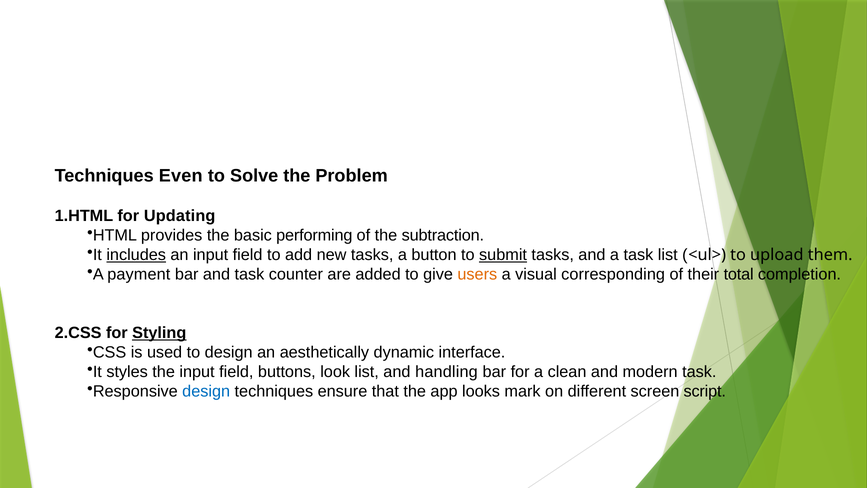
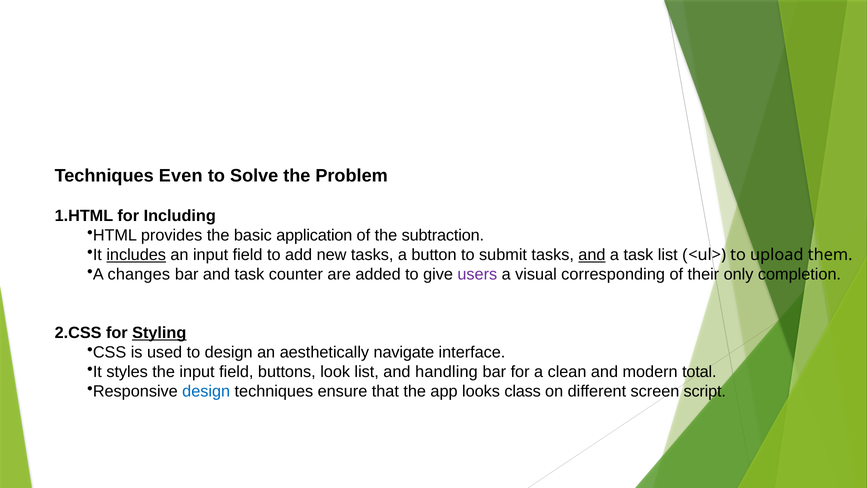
Updating: Updating -> Including
performing: performing -> application
submit underline: present -> none
and at (592, 255) underline: none -> present
payment: payment -> changes
users colour: orange -> purple
total: total -> only
dynamic: dynamic -> navigate
modern task: task -> total
mark: mark -> class
